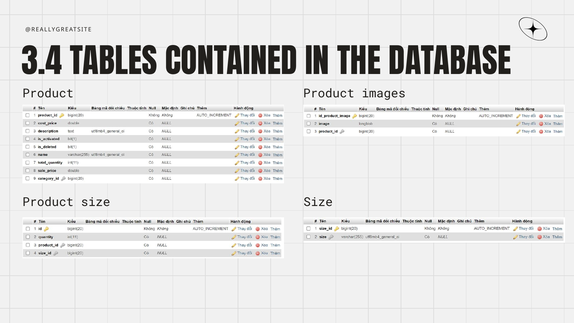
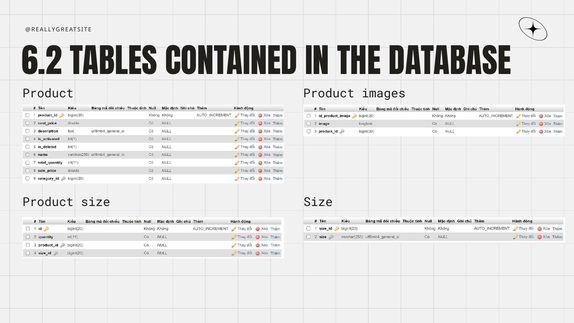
3.4: 3.4 -> 6.2
